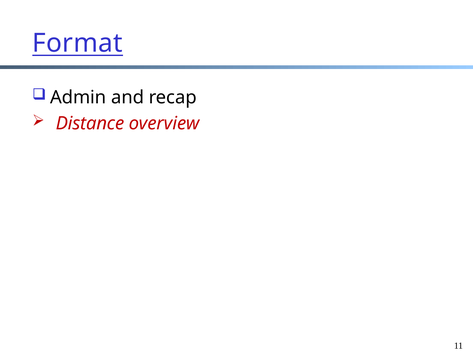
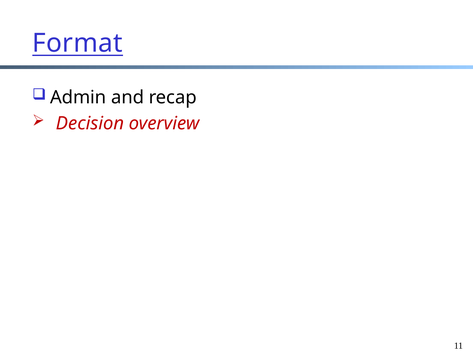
Distance: Distance -> Decision
